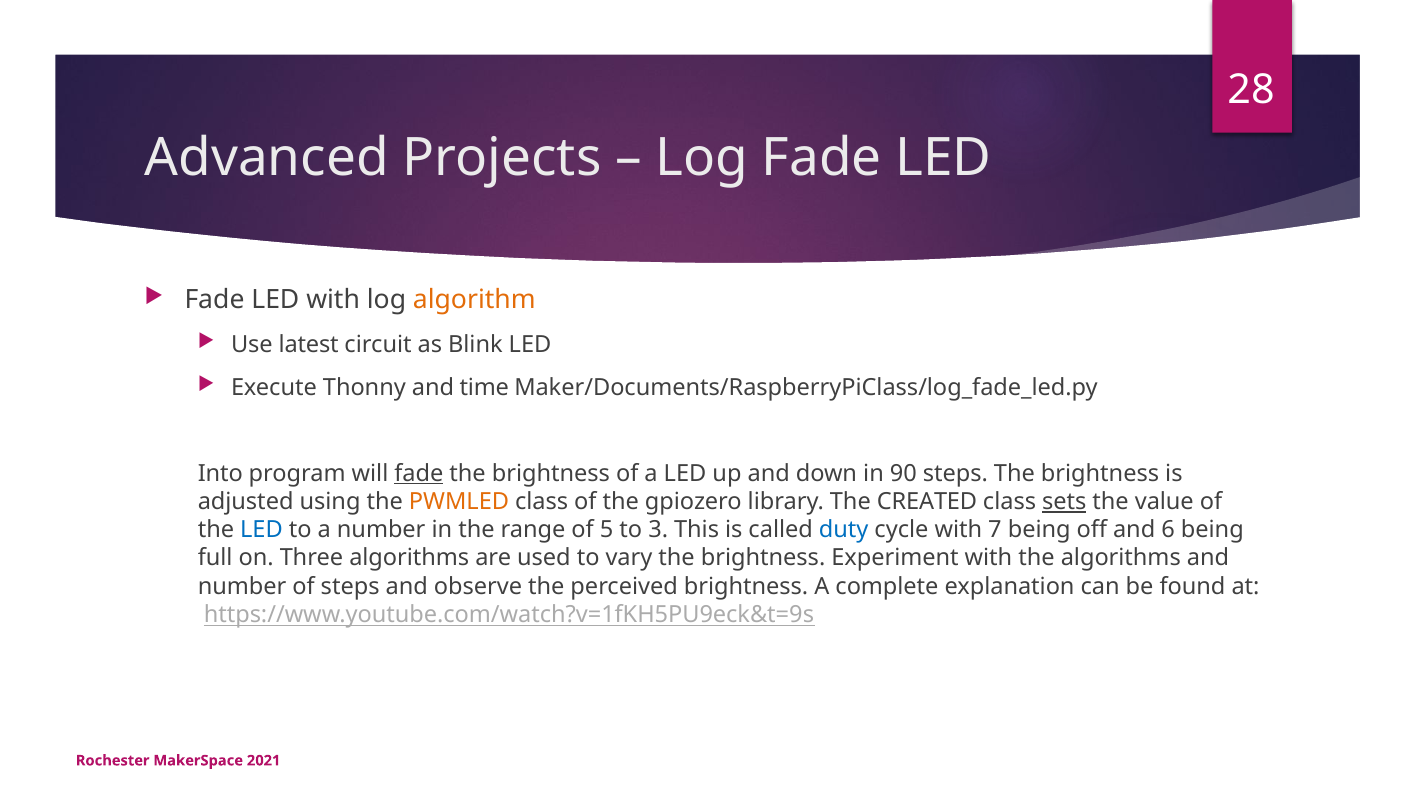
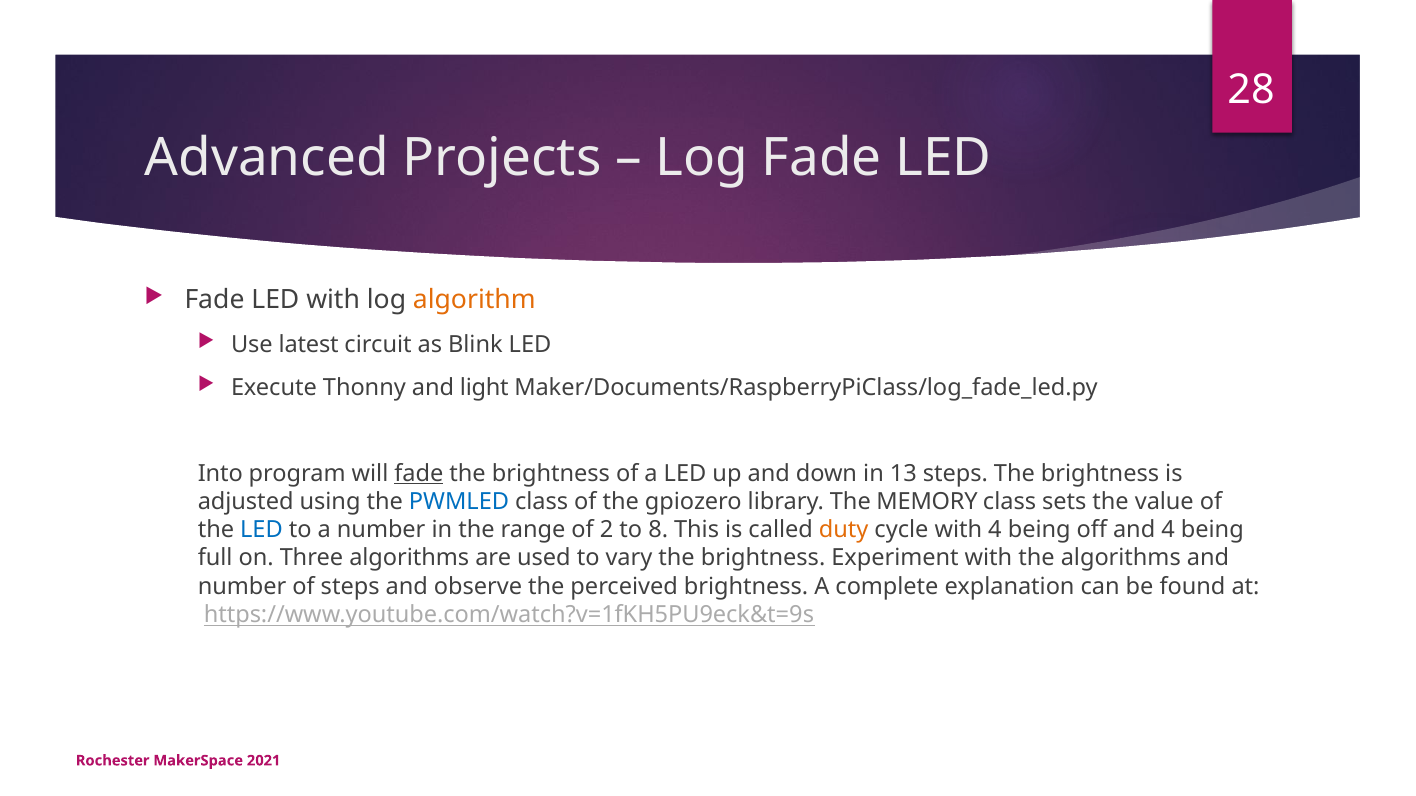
time: time -> light
90: 90 -> 13
PWMLED colour: orange -> blue
CREATED: CREATED -> MEMORY
sets underline: present -> none
5: 5 -> 2
3: 3 -> 8
duty colour: blue -> orange
with 7: 7 -> 4
and 6: 6 -> 4
